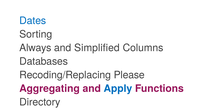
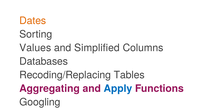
Dates colour: blue -> orange
Always: Always -> Values
Please: Please -> Tables
Directory: Directory -> Googling
